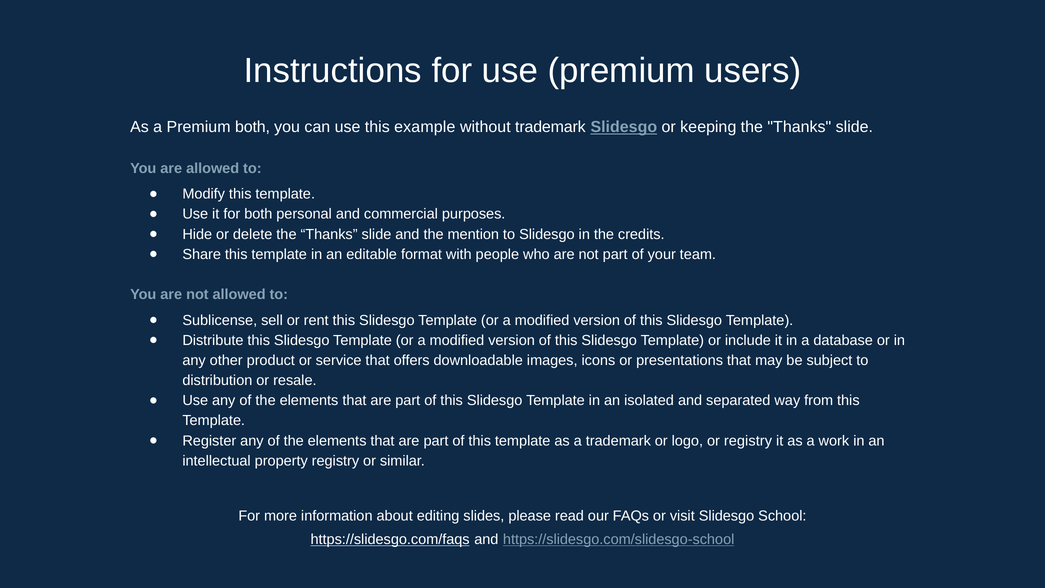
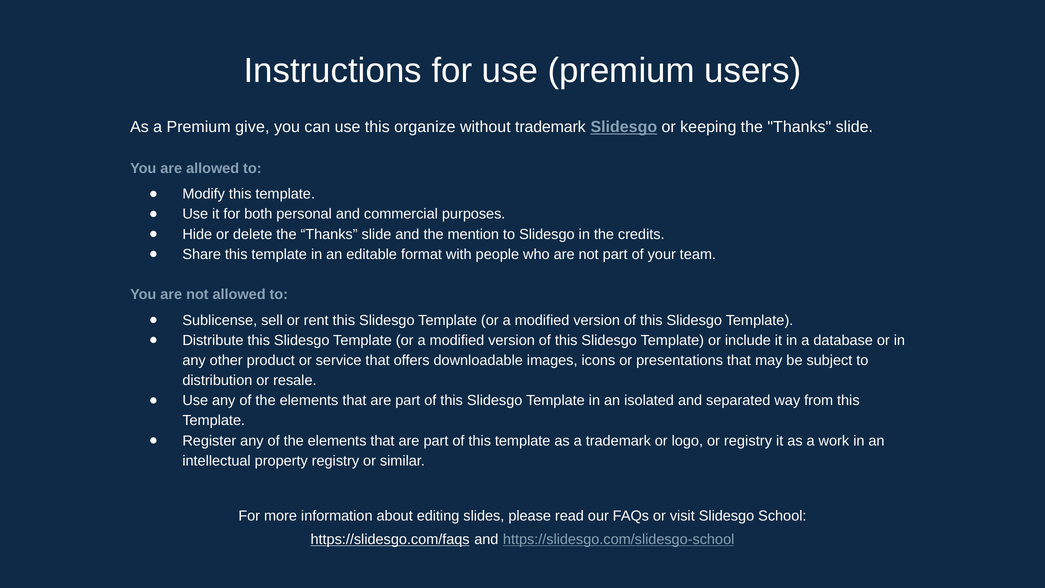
Premium both: both -> give
example: example -> organize
